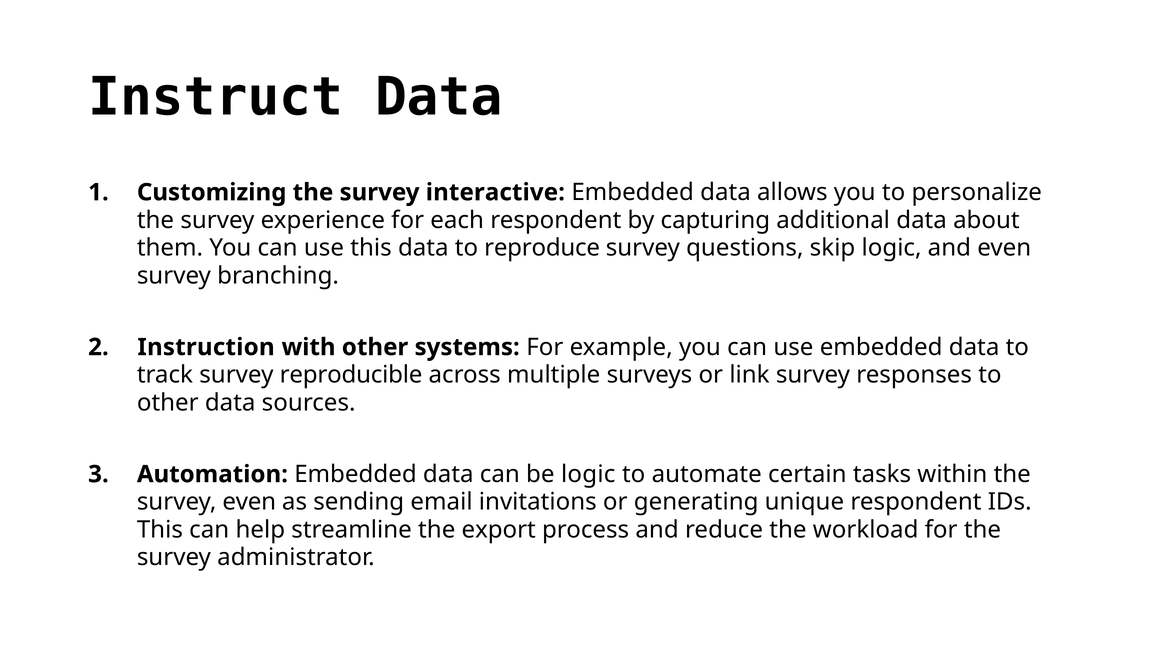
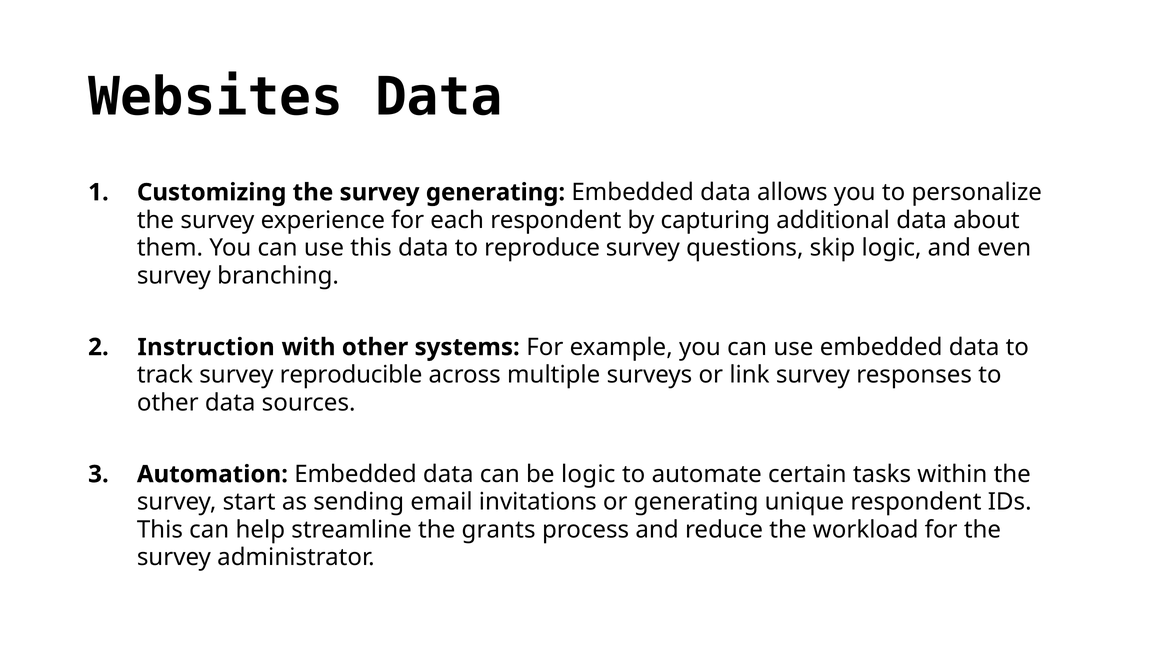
Instruct: Instruct -> Websites
survey interactive: interactive -> generating
survey even: even -> start
export: export -> grants
